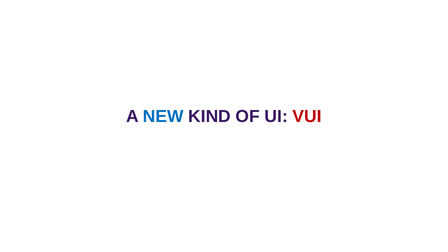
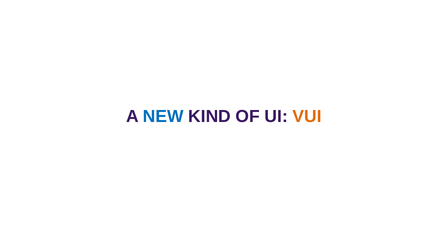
VUI colour: red -> orange
